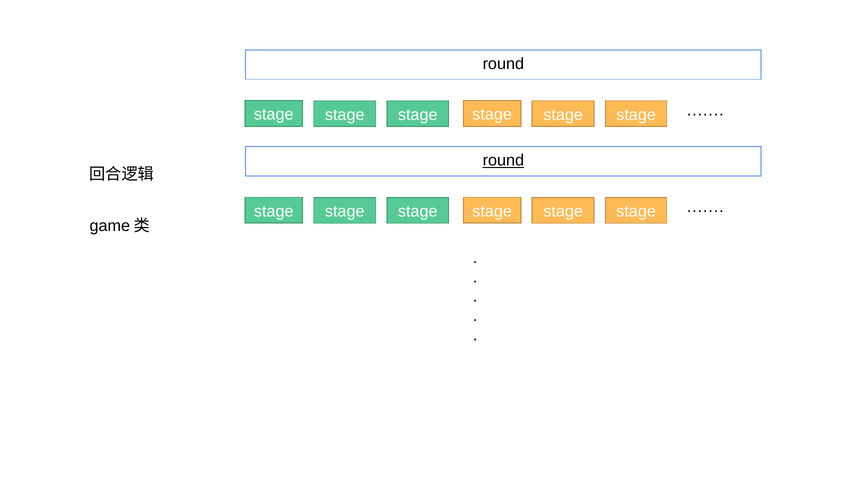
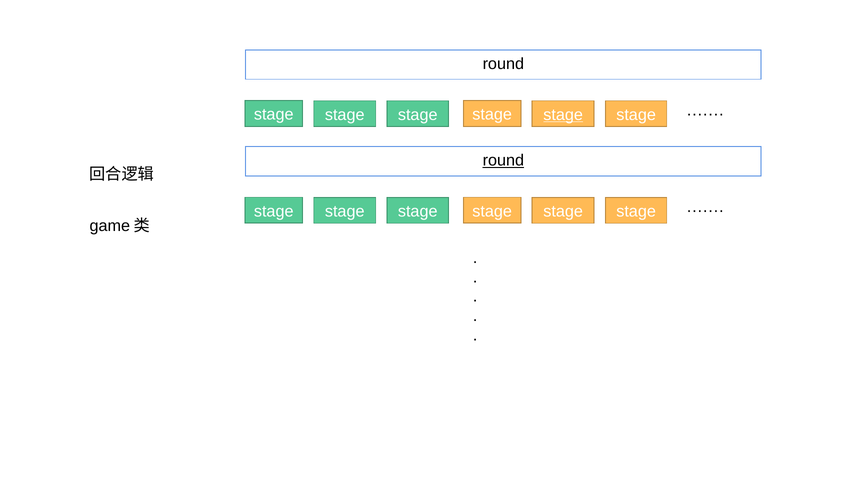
stage at (563, 115) underline: none -> present
